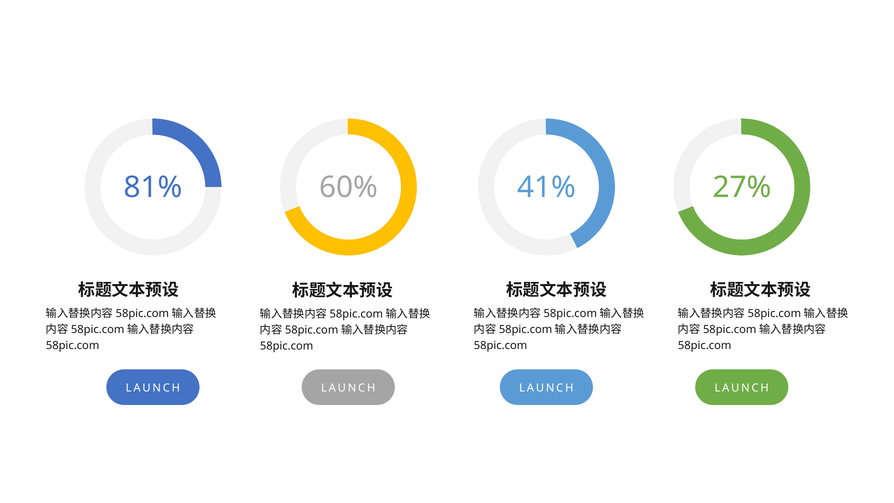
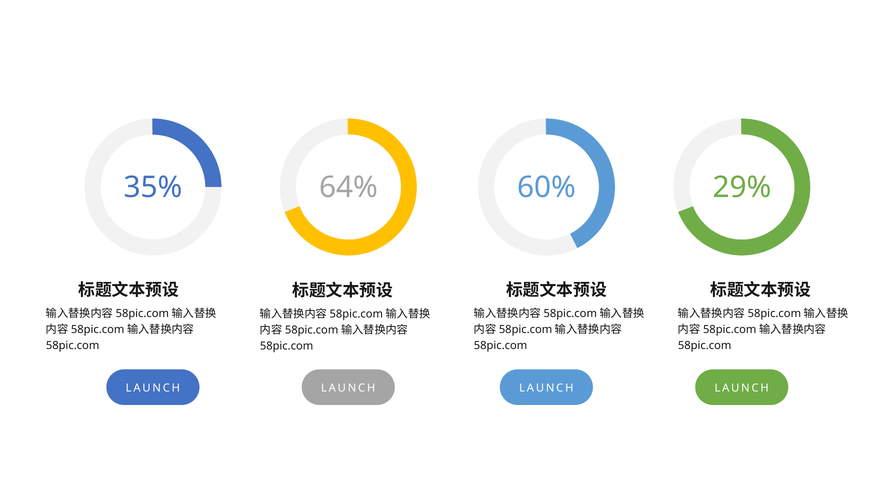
81%: 81% -> 35%
60%: 60% -> 64%
41%: 41% -> 60%
27%: 27% -> 29%
